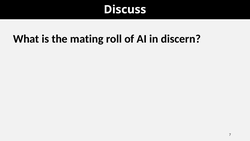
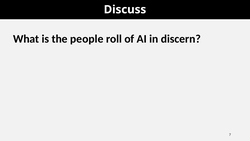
mating: mating -> people
